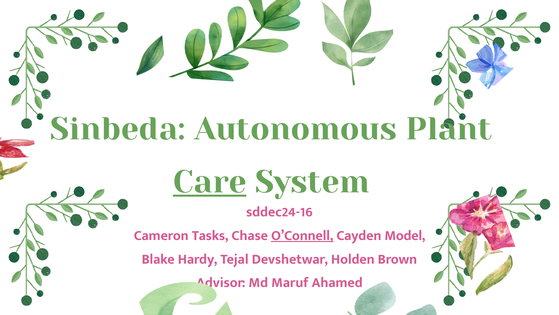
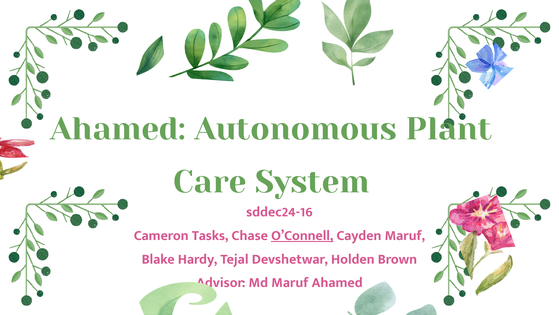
Sinbeda at (118, 129): Sinbeda -> Ahamed
Care underline: present -> none
Cayden Model: Model -> Maruf
